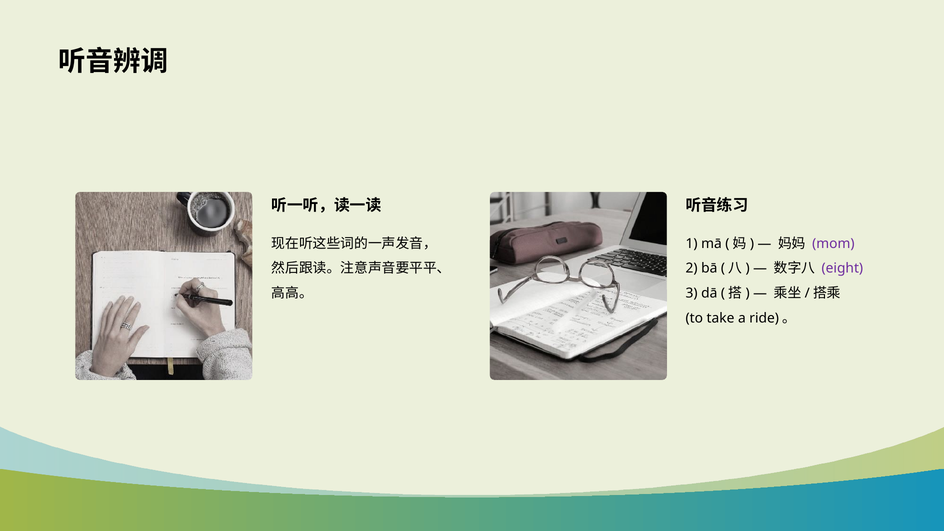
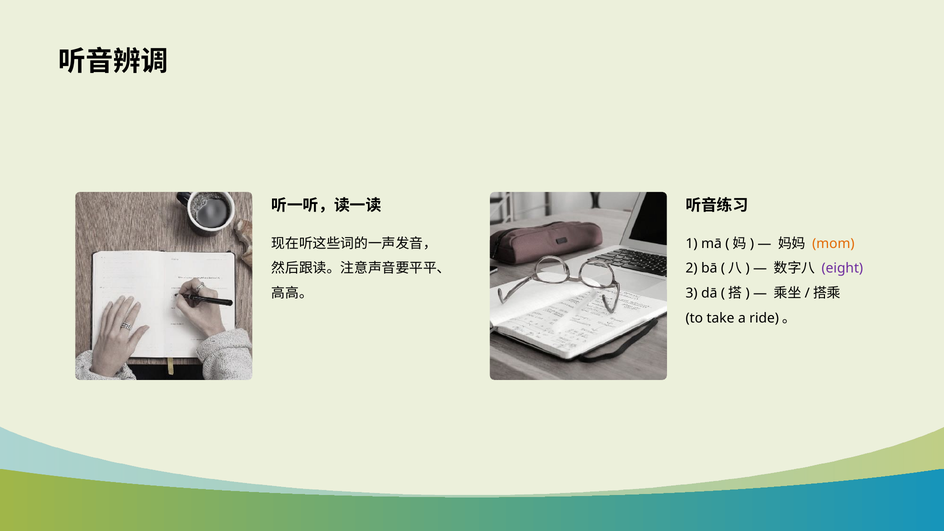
mom colour: purple -> orange
